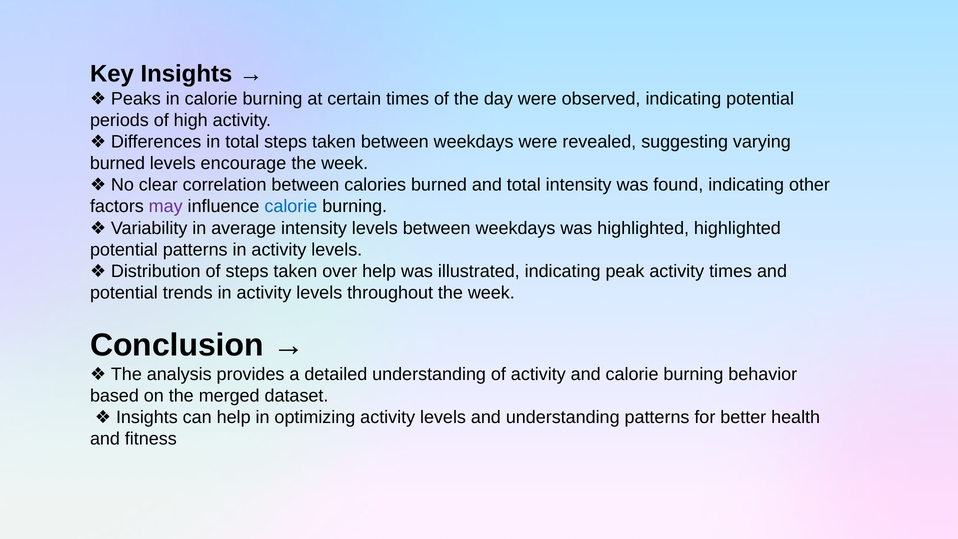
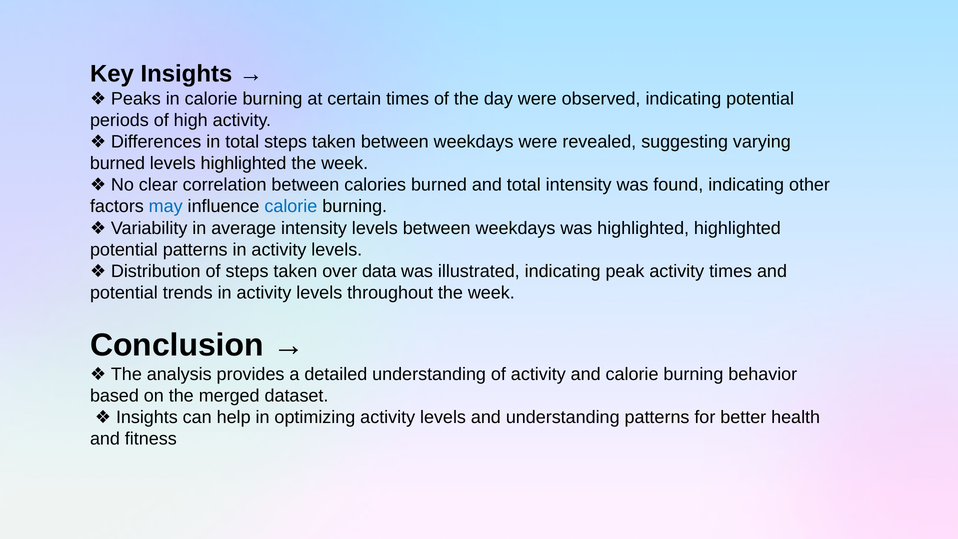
levels encourage: encourage -> highlighted
may colour: purple -> blue
over help: help -> data
